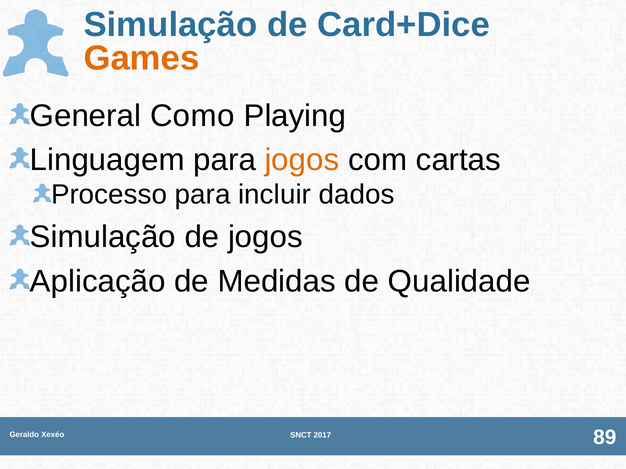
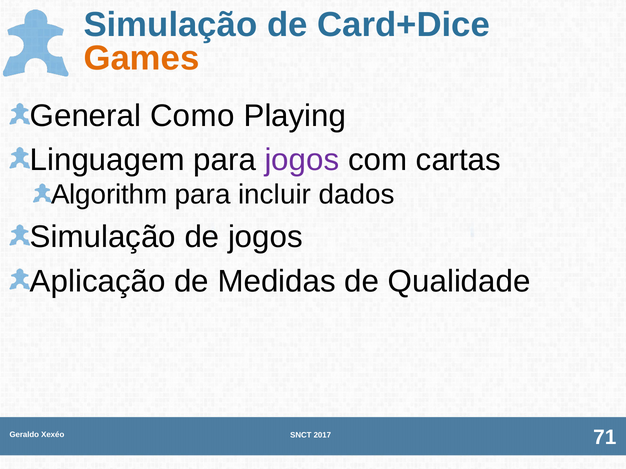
jogos at (302, 160) colour: orange -> purple
Processo: Processo -> Algorithm
89: 89 -> 71
